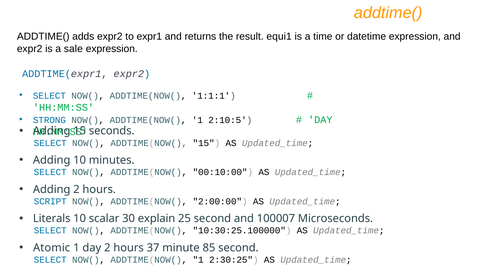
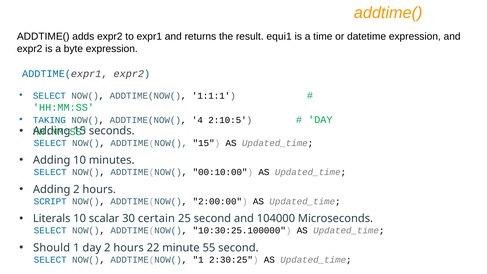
sale: sale -> byte
STRONG: STRONG -> TAKING
1 at (197, 120): 1 -> 4
explain: explain -> certain
100007: 100007 -> 104000
Atomic: Atomic -> Should
37: 37 -> 22
85: 85 -> 55
